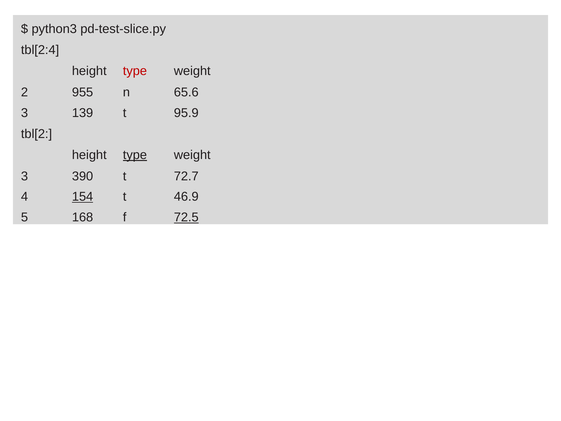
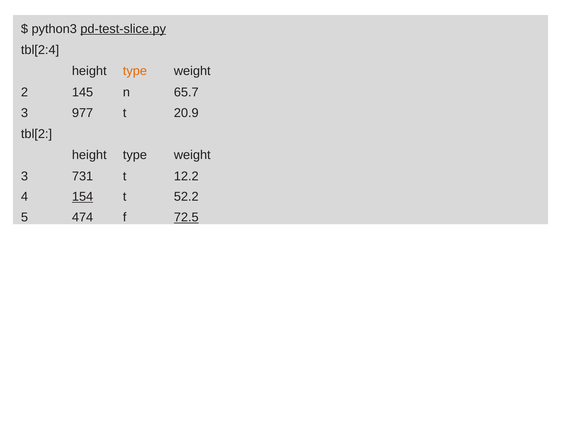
pd-test-slice.py underline: none -> present
type at (135, 71) colour: red -> orange
955: 955 -> 145
65.6: 65.6 -> 65.7
139: 139 -> 977
95.9: 95.9 -> 20.9
type at (135, 155) underline: present -> none
390: 390 -> 731
72.7: 72.7 -> 12.2
46.9: 46.9 -> 52.2
168: 168 -> 474
